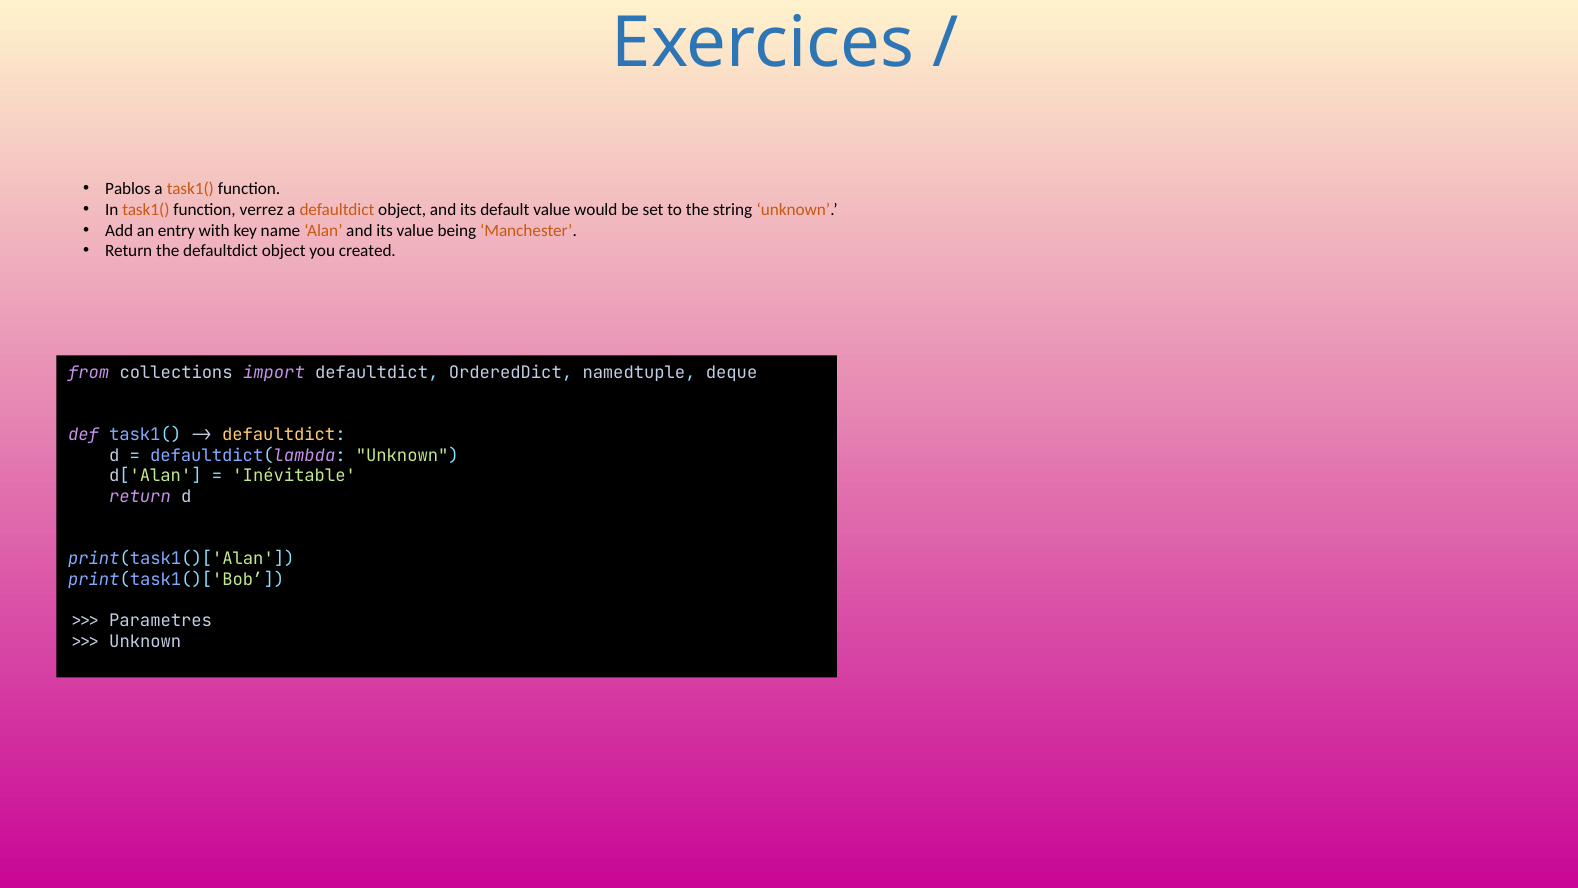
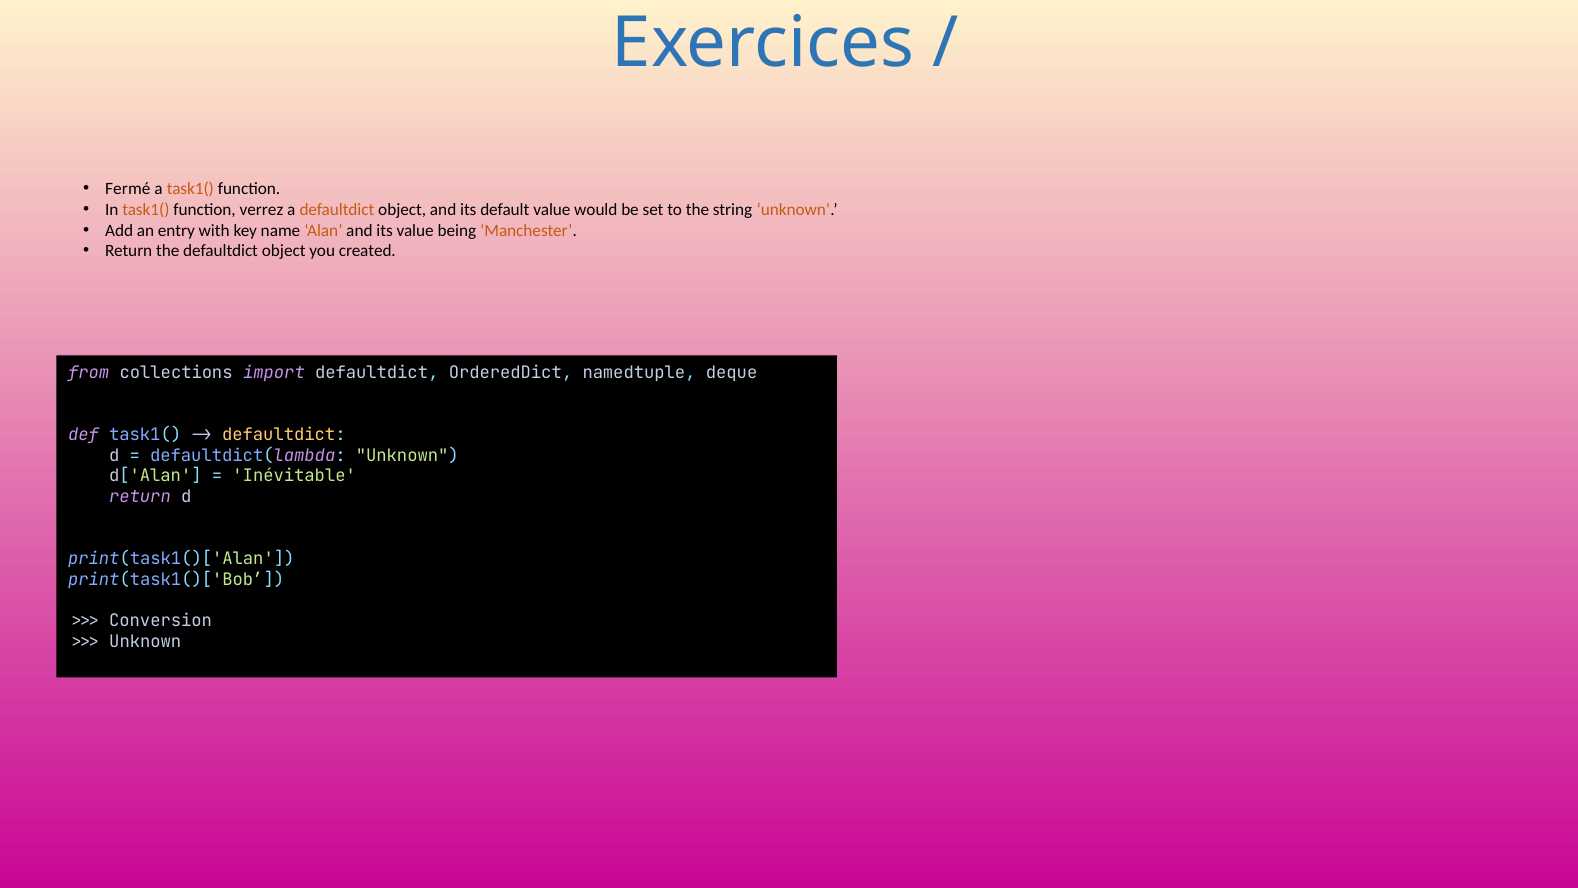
Pablos: Pablos -> Fermé
Parametres: Parametres -> Conversion
